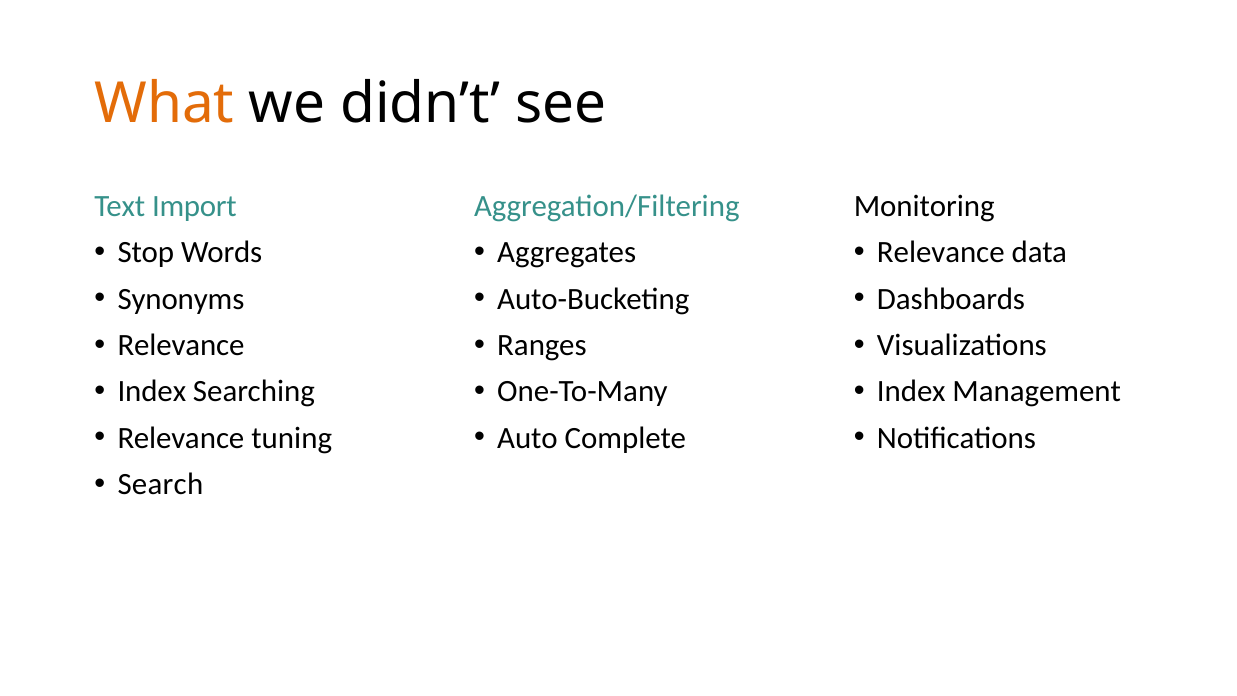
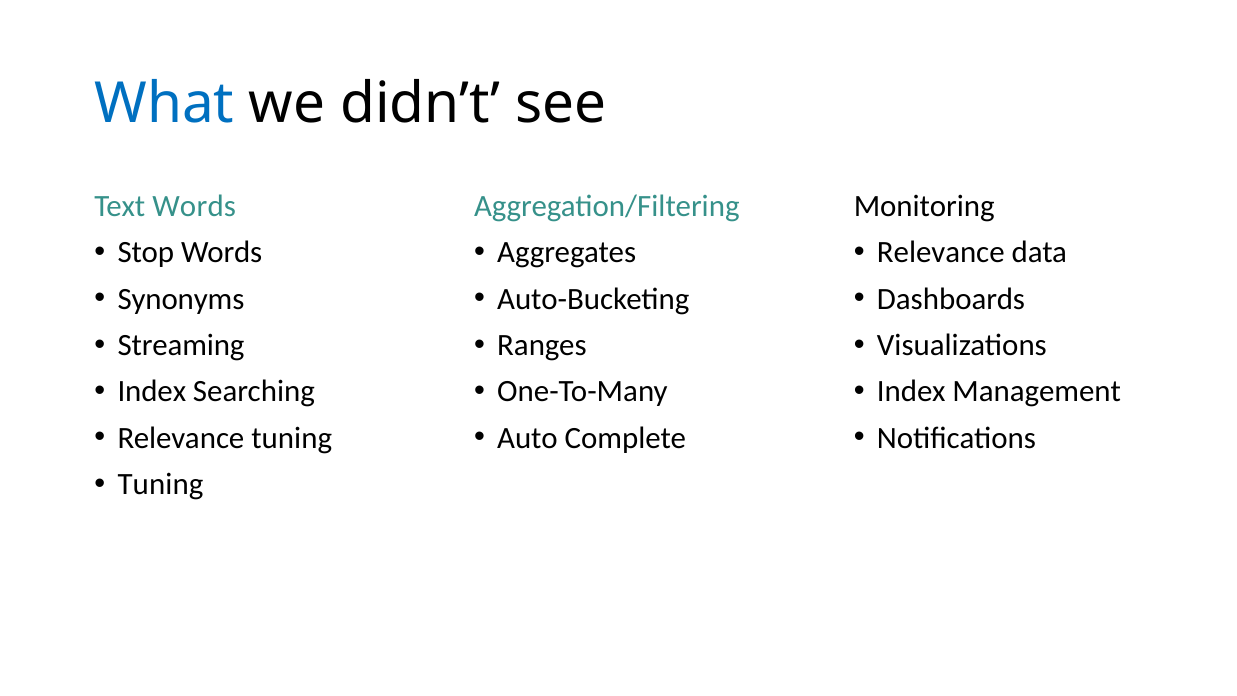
What colour: orange -> blue
Text Import: Import -> Words
Relevance at (181, 345): Relevance -> Streaming
Search at (160, 484): Search -> Tuning
